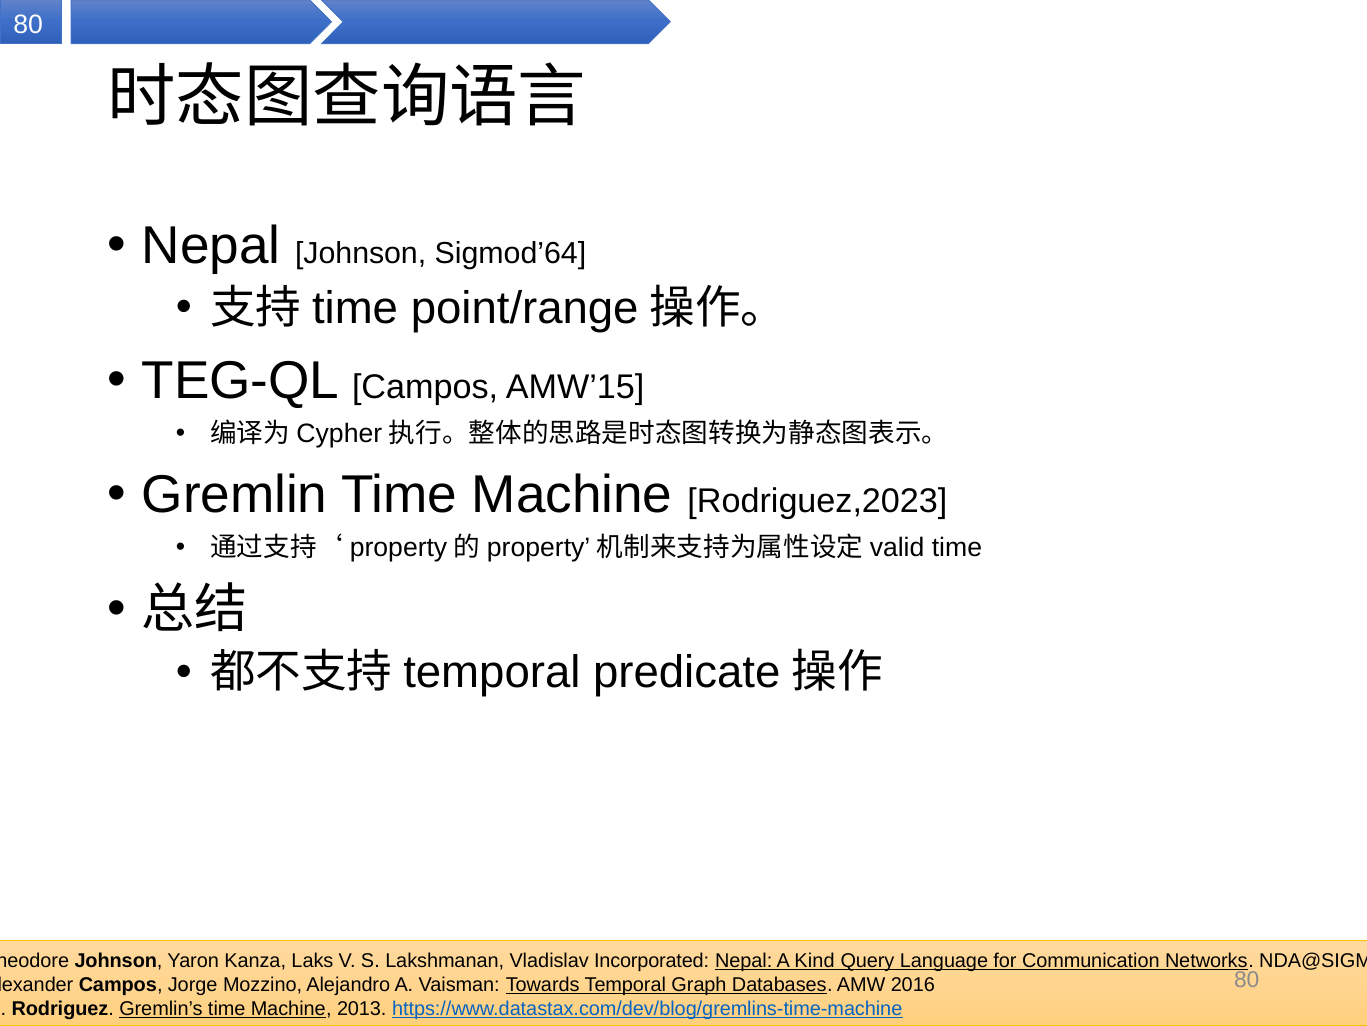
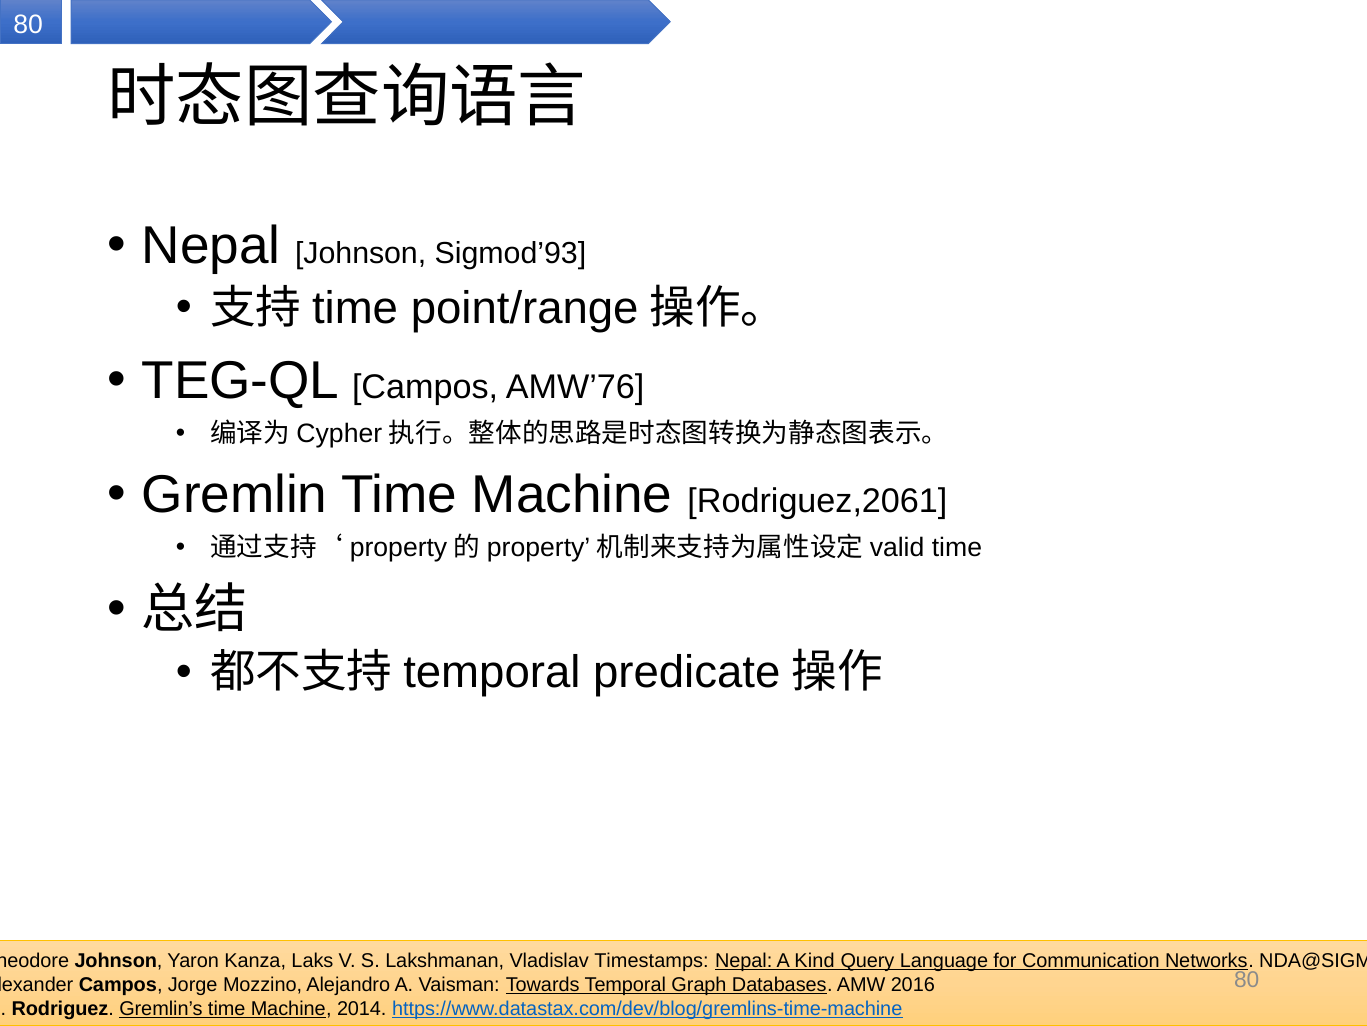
Sigmod’64: Sigmod’64 -> Sigmod’93
AMW’15: AMW’15 -> AMW’76
Rodriguez,2023: Rodriguez,2023 -> Rodriguez,2061
Incorporated: Incorporated -> Timestamps
2013: 2013 -> 2014
